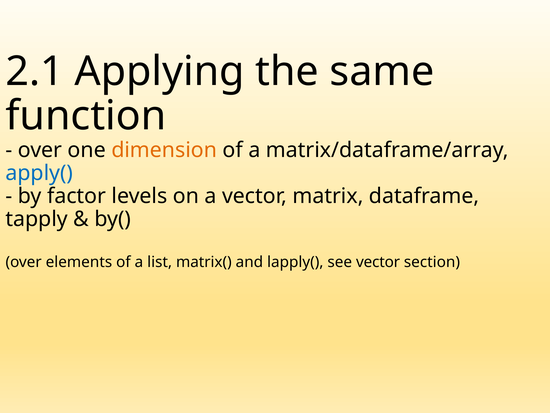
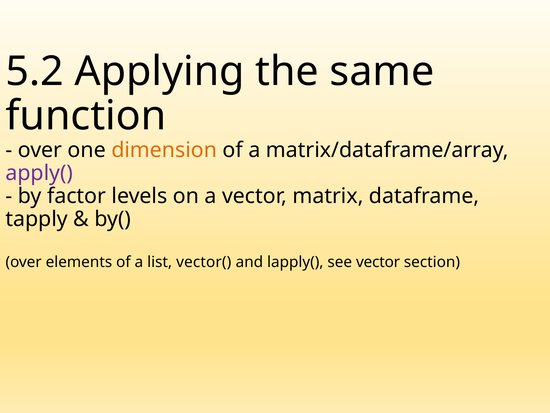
2.1: 2.1 -> 5.2
apply( colour: blue -> purple
matrix(: matrix( -> vector(
